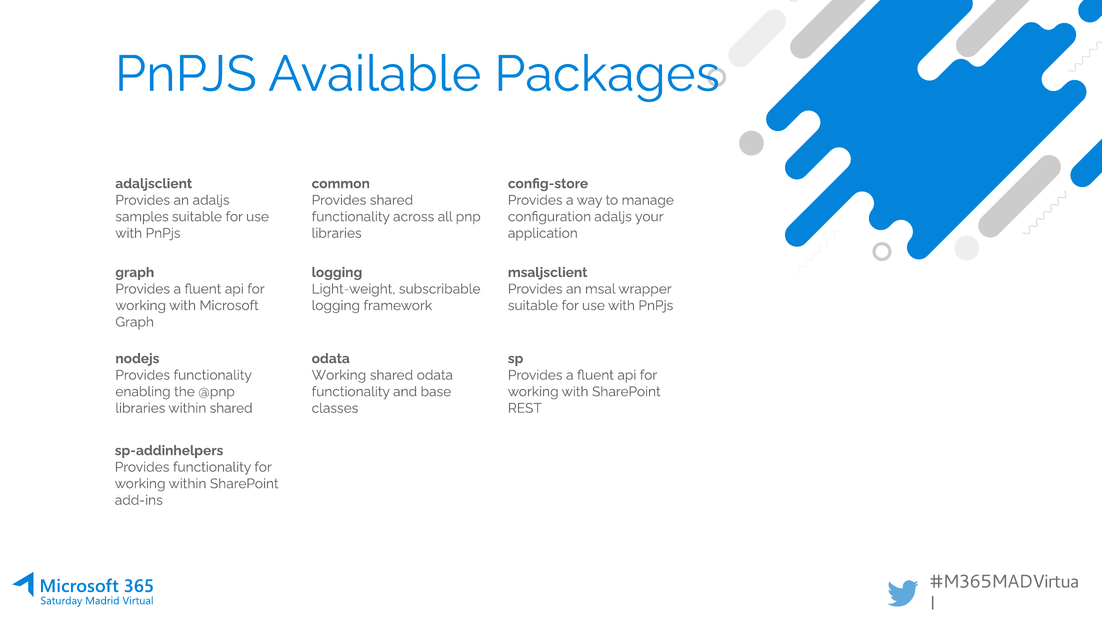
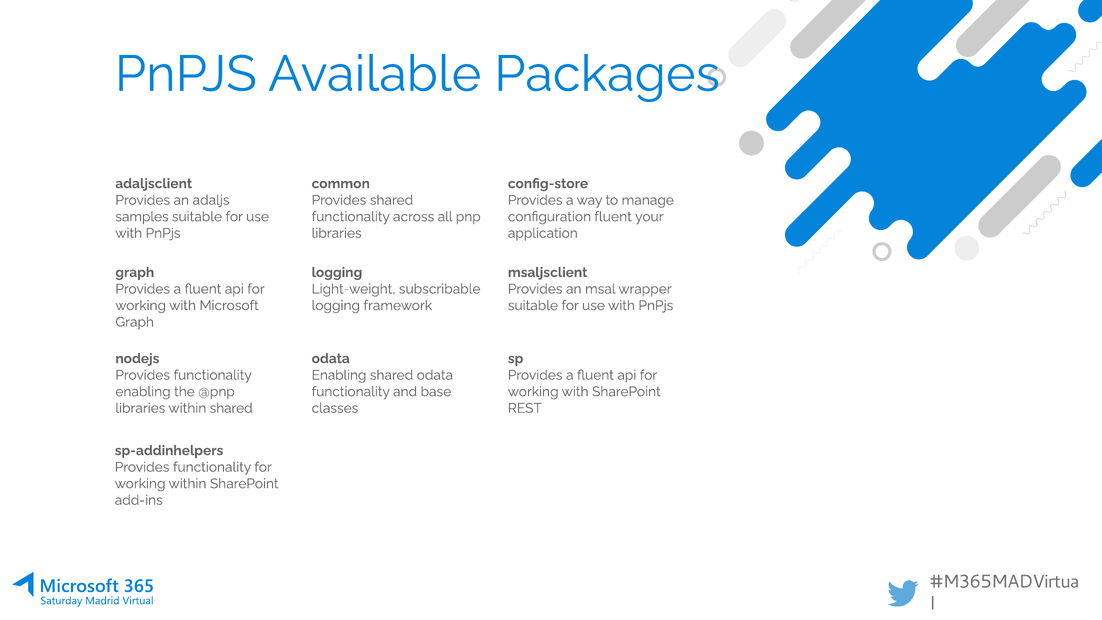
configuration adaljs: adaljs -> fluent
Working at (339, 375): Working -> Enabling
